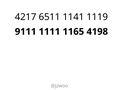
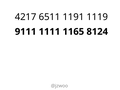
1141: 1141 -> 1191
4198: 4198 -> 8124
